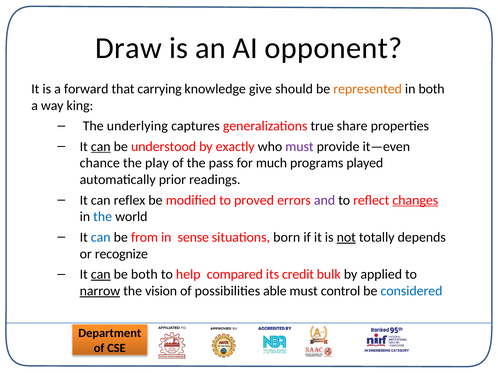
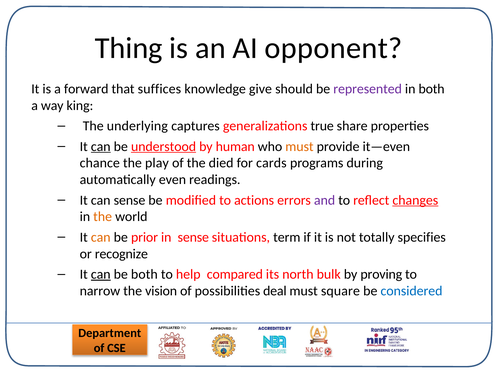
Draw: Draw -> Thing
carrying: carrying -> suffices
represented colour: orange -> purple
understood underline: none -> present
exactly: exactly -> human
must at (299, 147) colour: purple -> orange
pass: pass -> died
much: much -> cards
played: played -> during
prior: prior -> even
can reflex: reflex -> sense
proved: proved -> actions
the at (103, 217) colour: blue -> orange
can at (101, 238) colour: blue -> orange
from: from -> prior
born: born -> term
not underline: present -> none
depends: depends -> specifies
credit: credit -> north
applied: applied -> proving
narrow underline: present -> none
able: able -> deal
control: control -> square
